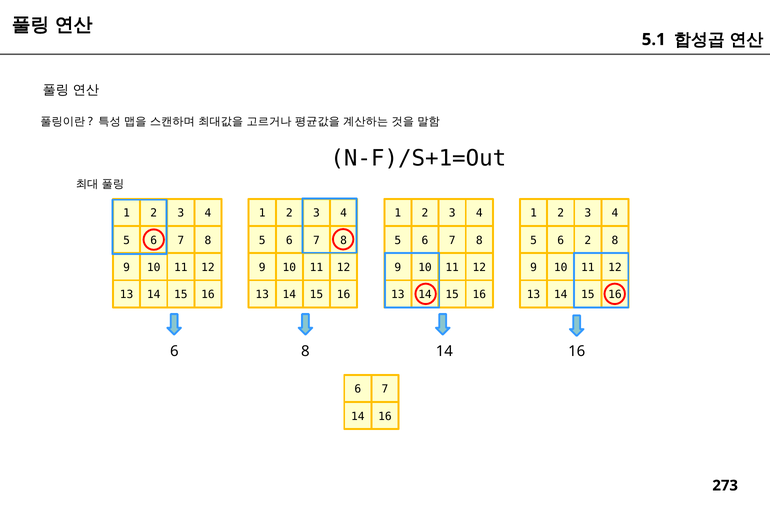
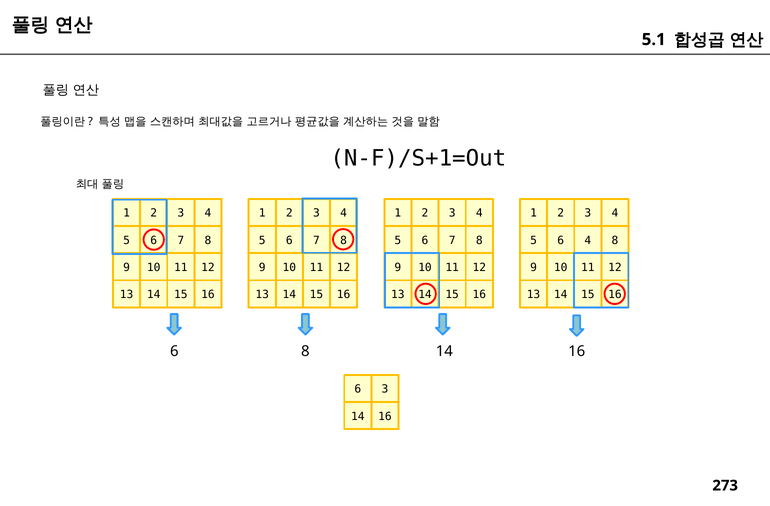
6 2: 2 -> 4
7 at (385, 389): 7 -> 3
